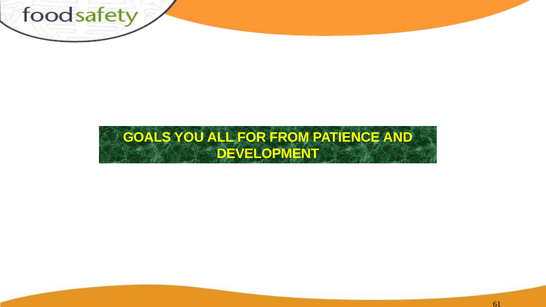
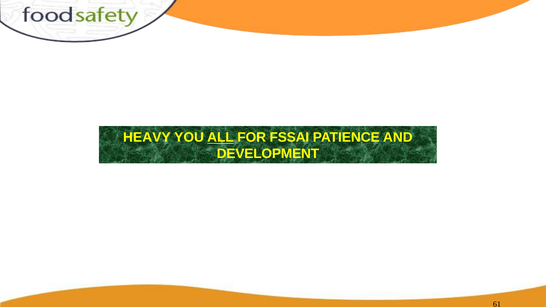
GOALS: GOALS -> HEAVY
ALL underline: none -> present
FROM: FROM -> FSSAI
